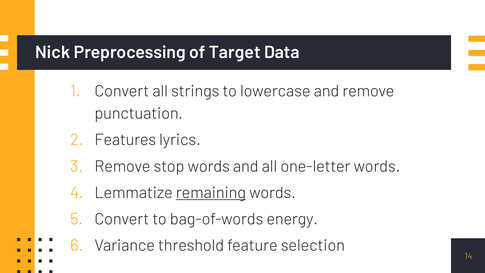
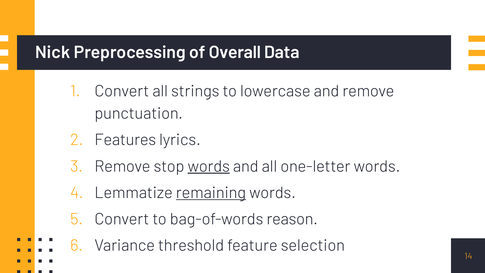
Target: Target -> Overall
words at (209, 166) underline: none -> present
energy: energy -> reason
